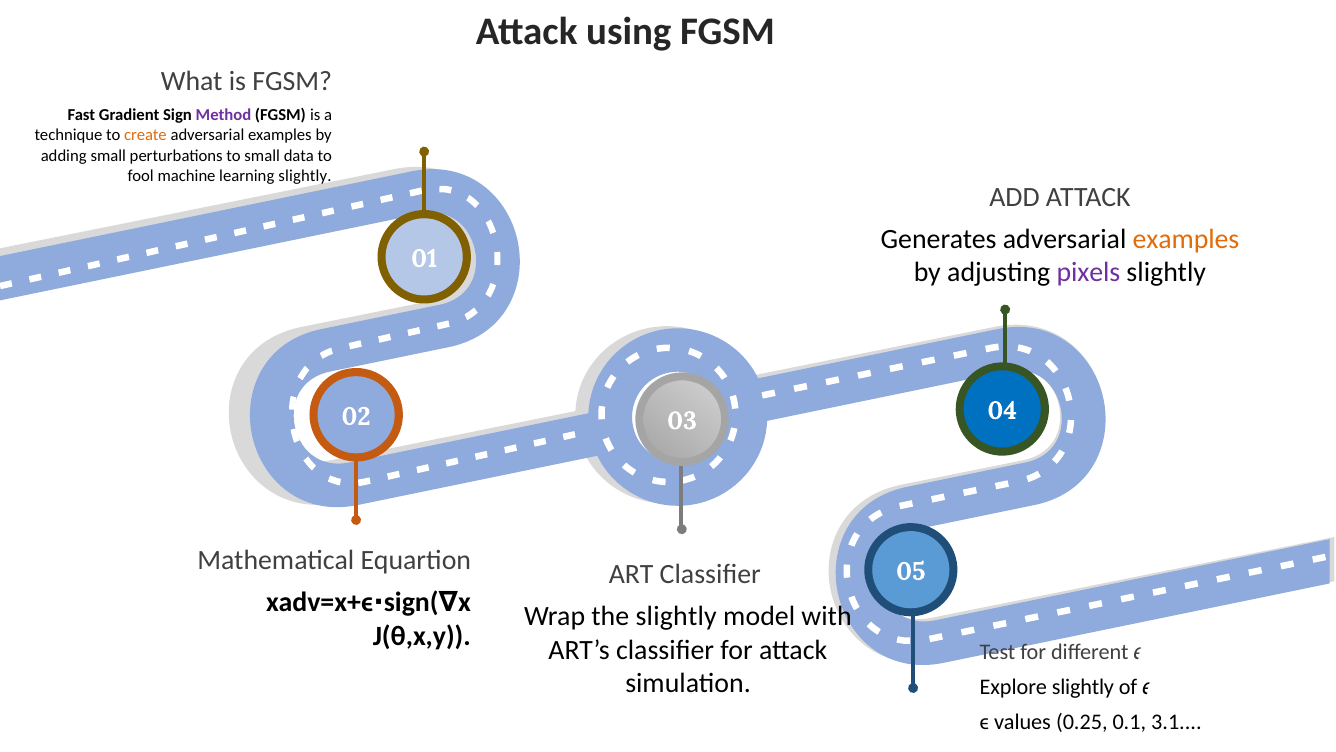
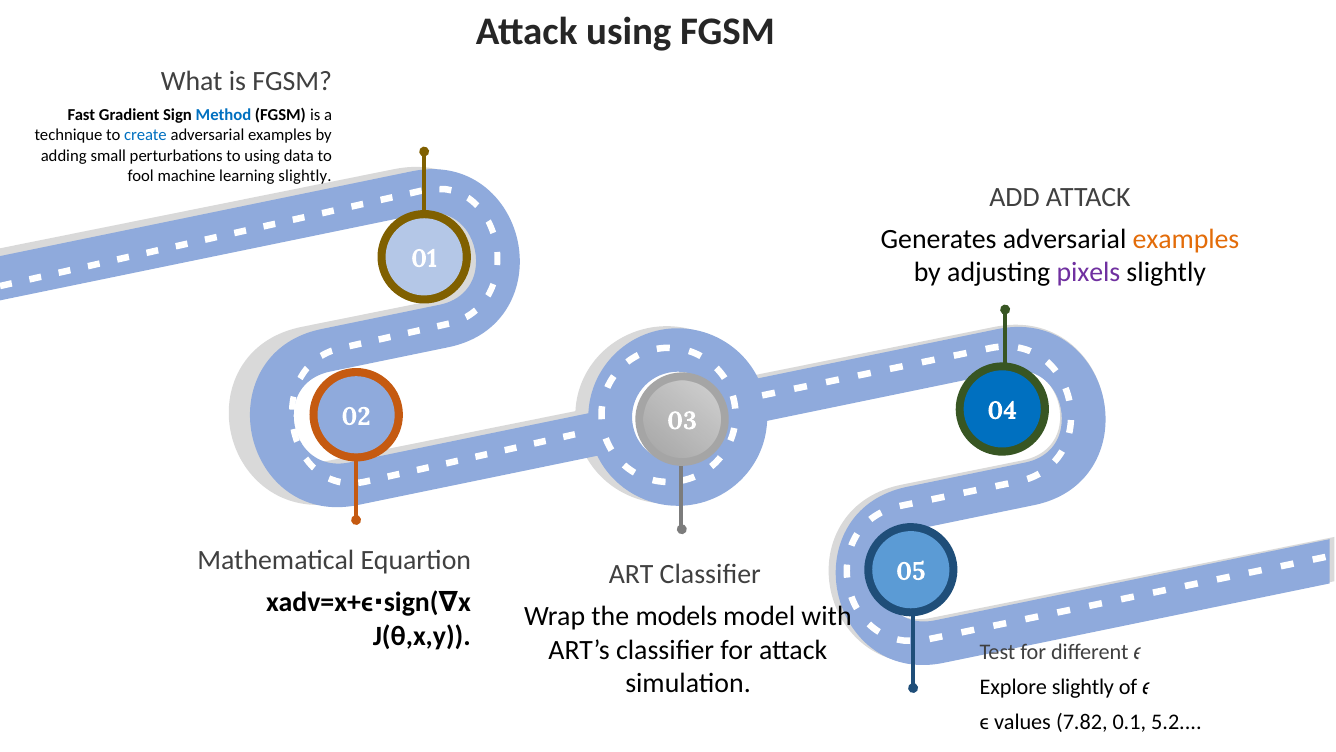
Method colour: purple -> blue
create colour: orange -> blue
to small: small -> using
the slightly: slightly -> models
0.25: 0.25 -> 7.82
3.1: 3.1 -> 5.2
